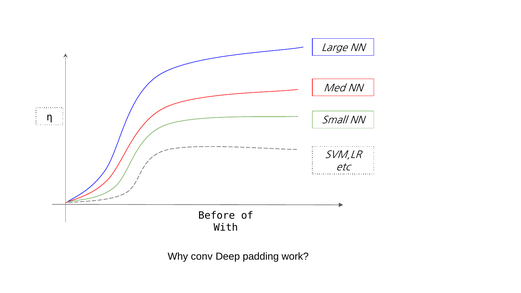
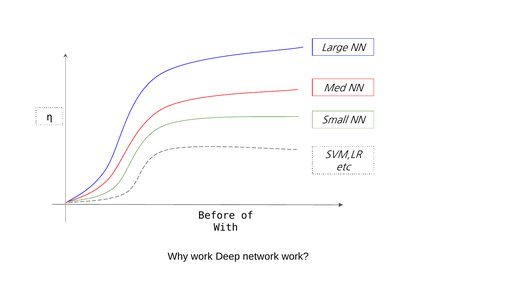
Why conv: conv -> work
padding: padding -> network
